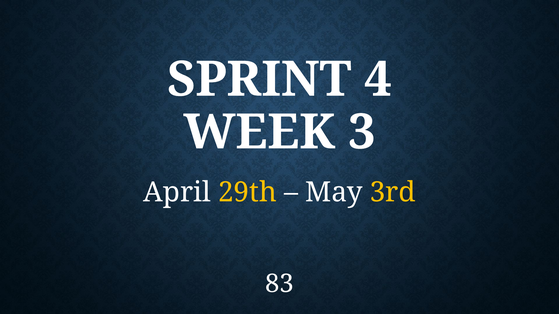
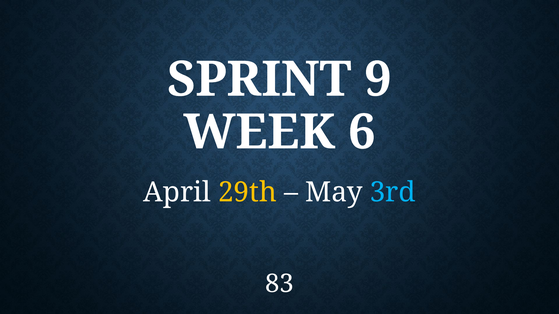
4: 4 -> 9
3: 3 -> 6
3rd colour: yellow -> light blue
